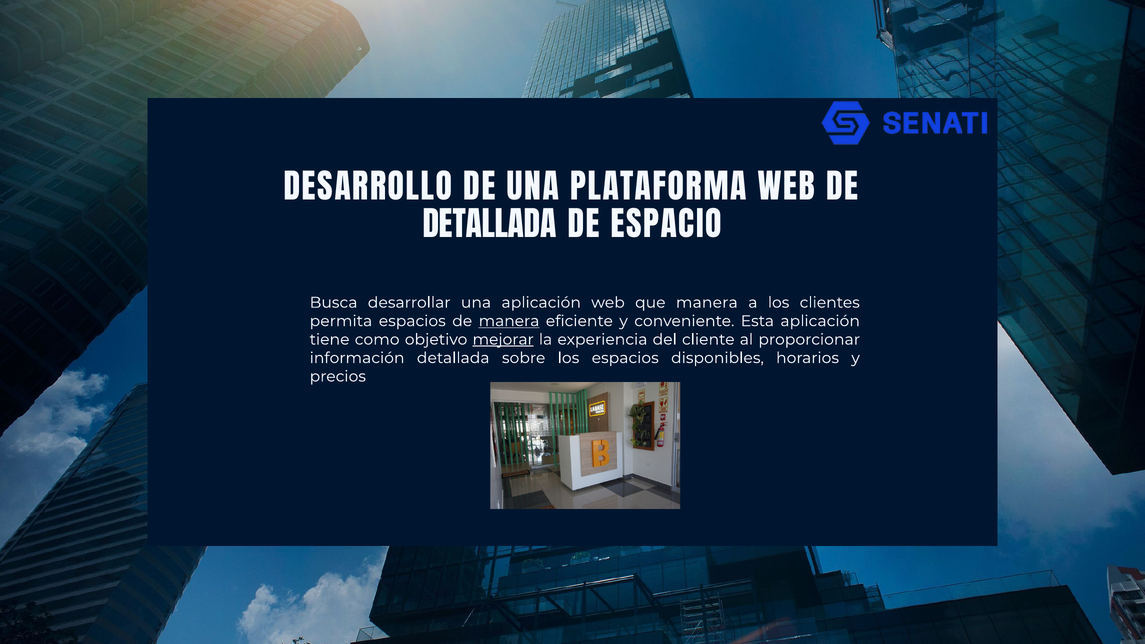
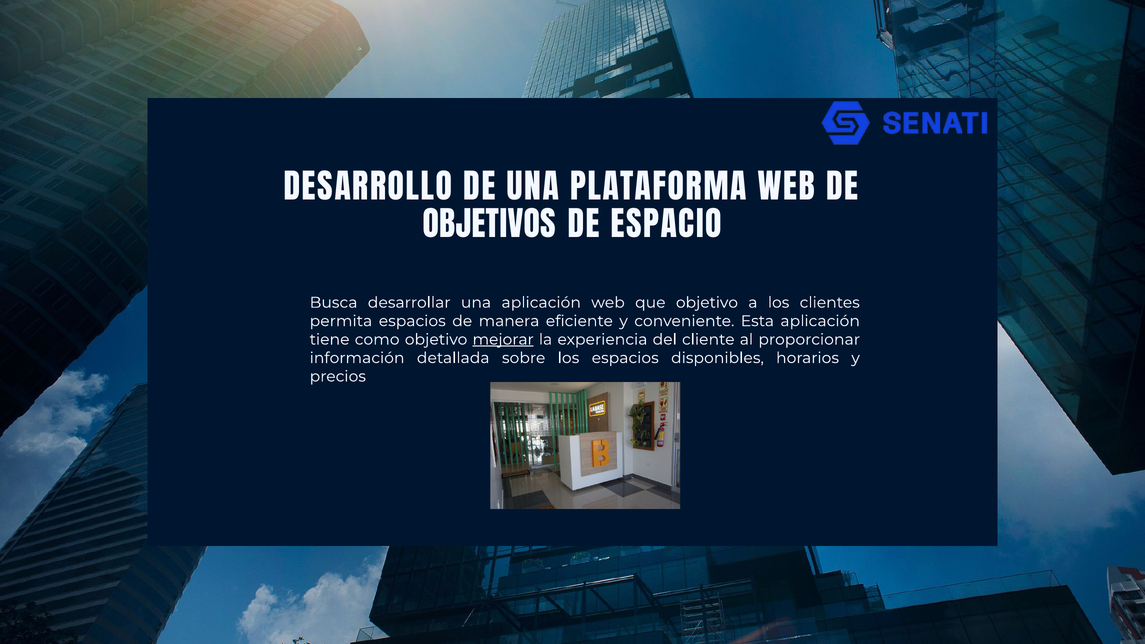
DETALLADA at (490, 226): DETALLADA -> OBJETIVOS
que manera: manera -> objetivo
manera at (509, 321) underline: present -> none
